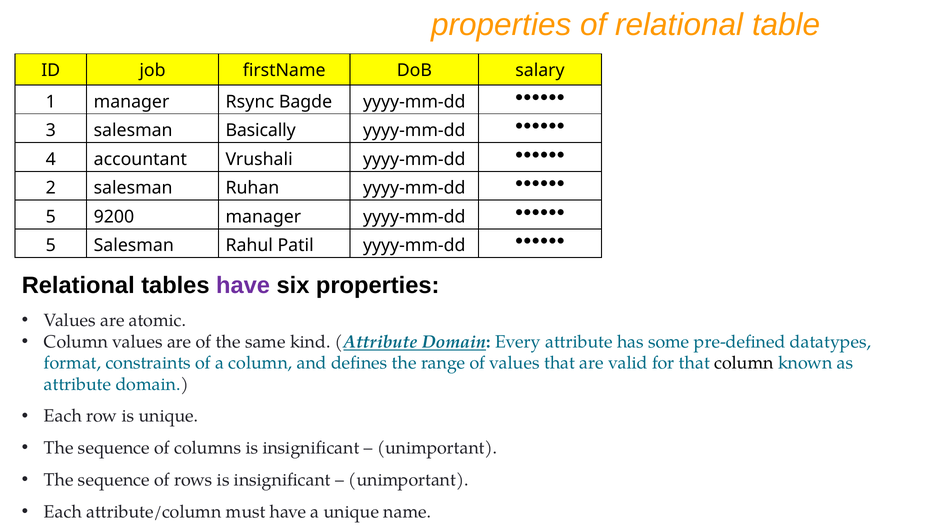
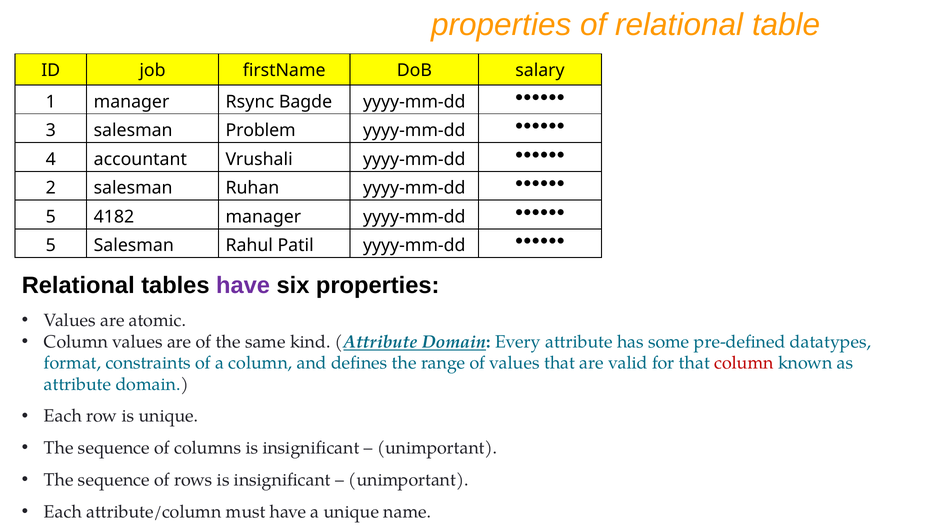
Basically: Basically -> Problem
9200: 9200 -> 4182
column at (744, 363) colour: black -> red
